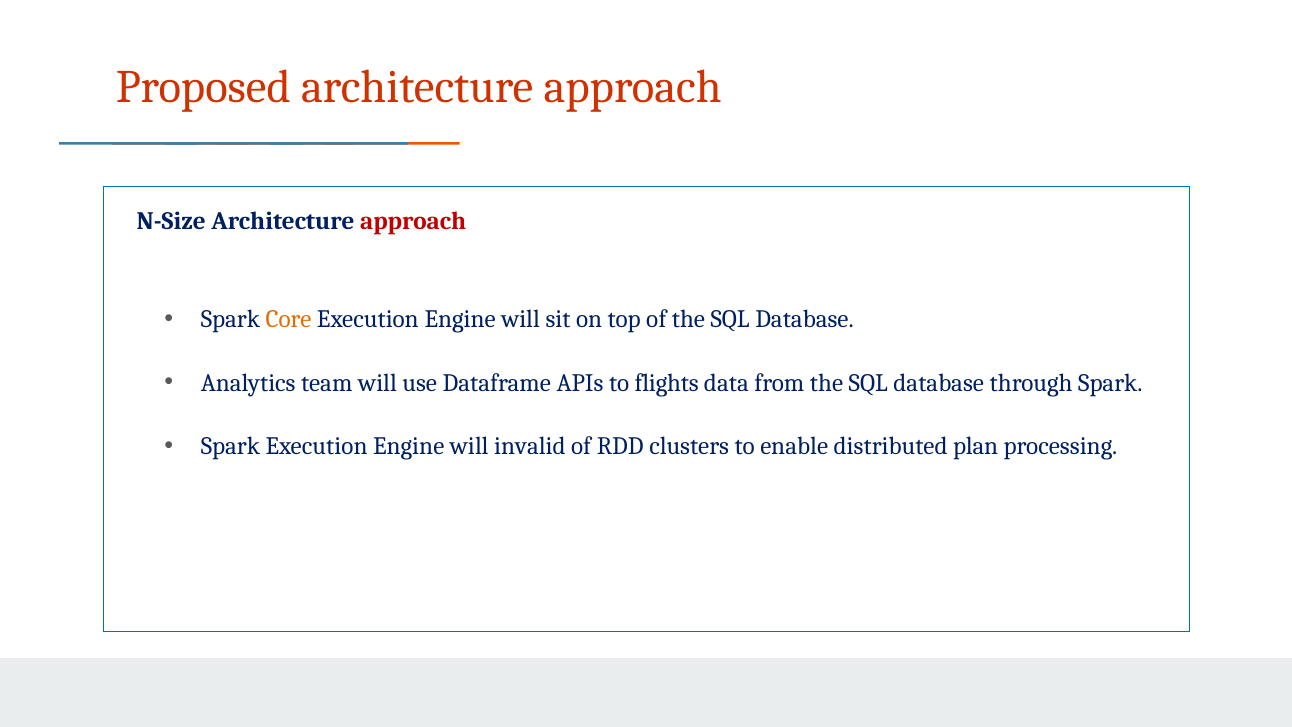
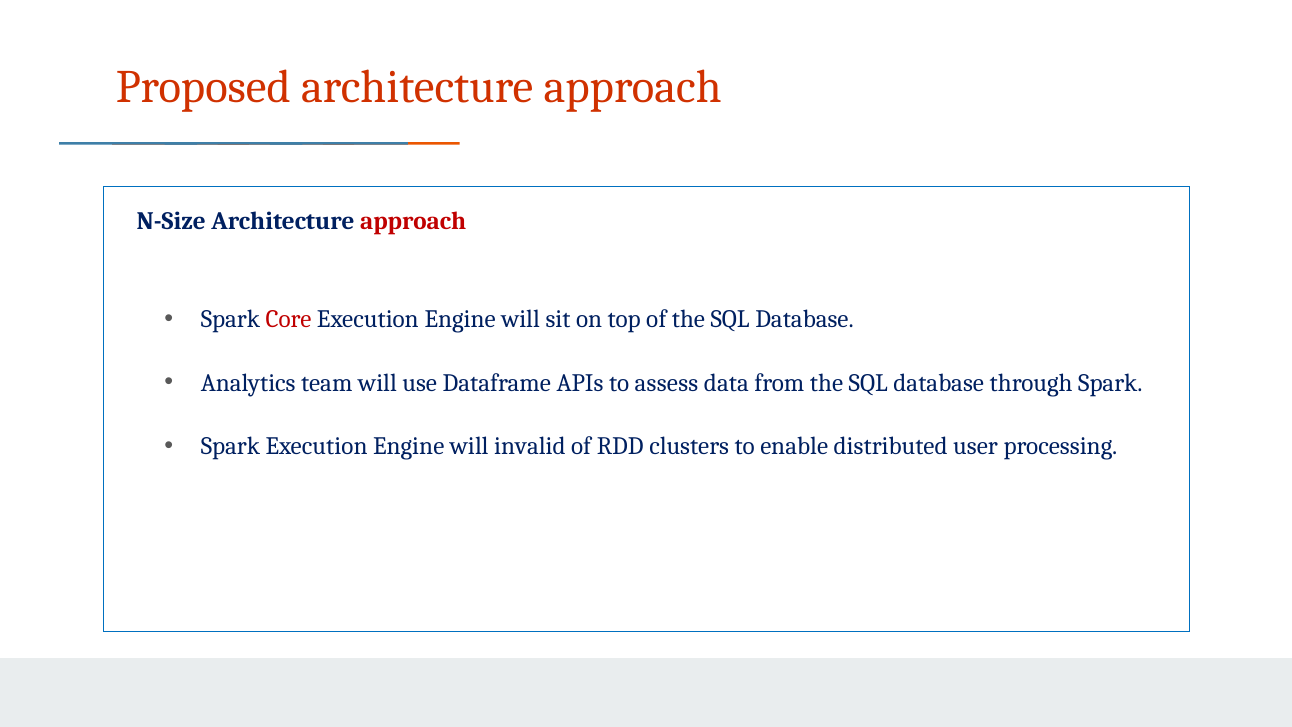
Core colour: orange -> red
flights: flights -> assess
plan: plan -> user
